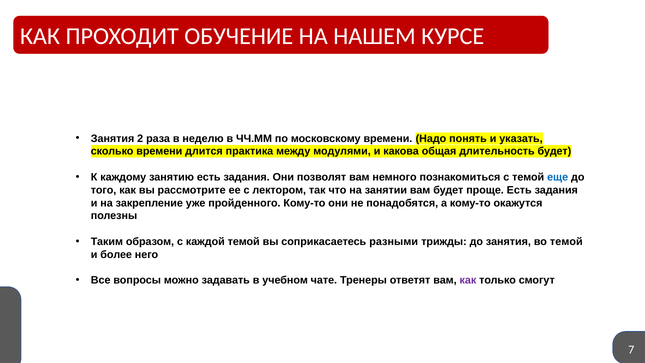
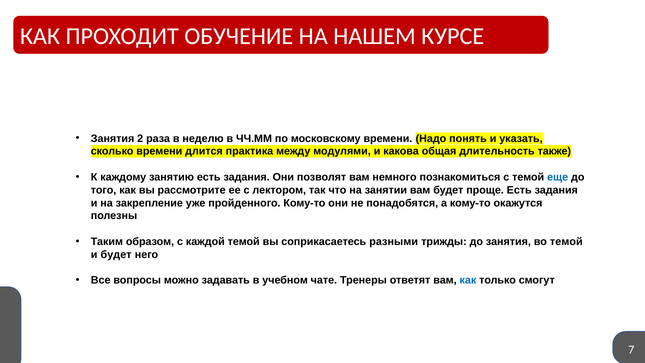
длительность будет: будет -> также
и более: более -> будет
как at (468, 280) colour: purple -> blue
